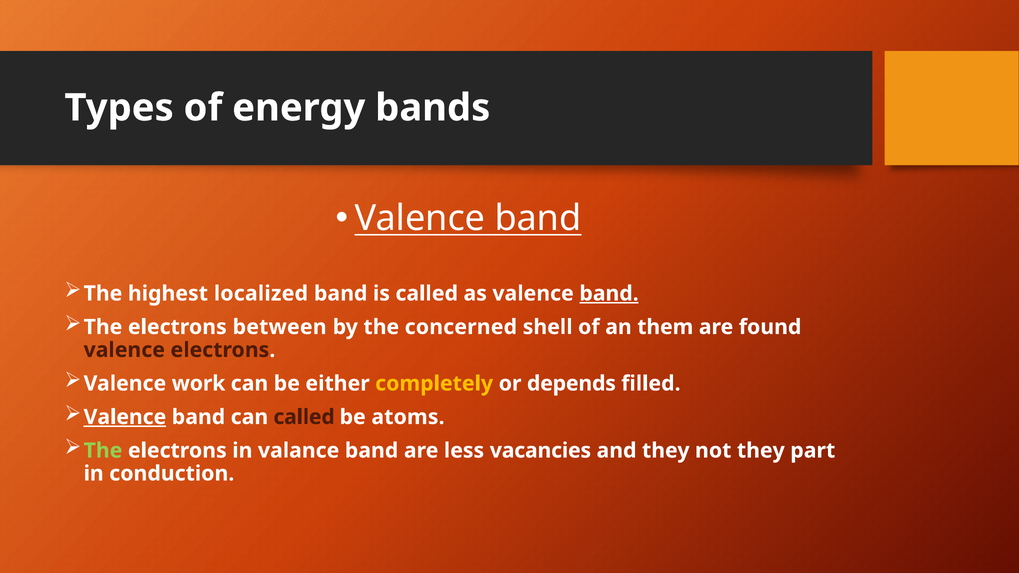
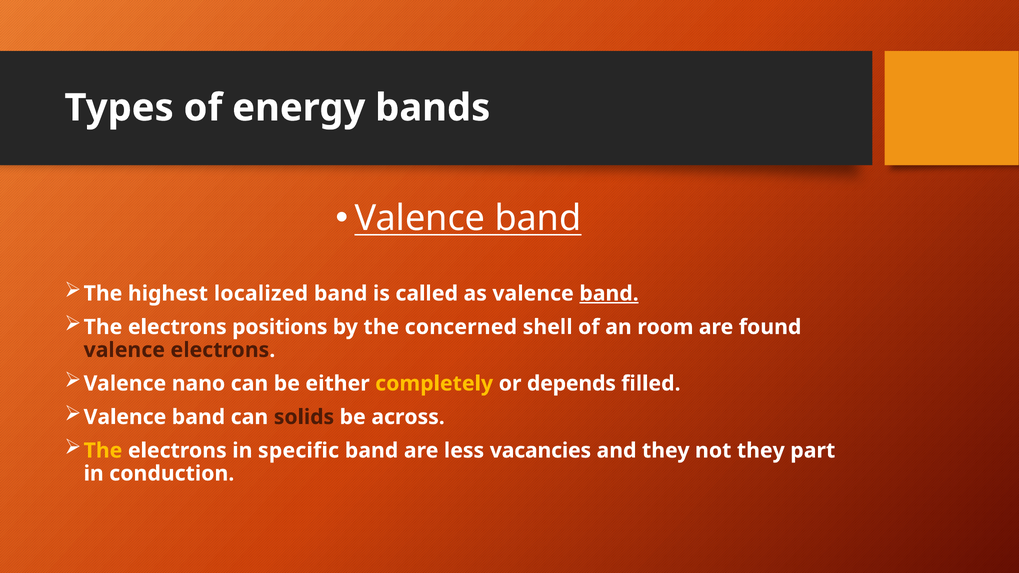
between: between -> positions
them: them -> room
work: work -> nano
Valence at (125, 417) underline: present -> none
can called: called -> solids
atoms: atoms -> across
The at (103, 451) colour: light green -> yellow
valance: valance -> specific
